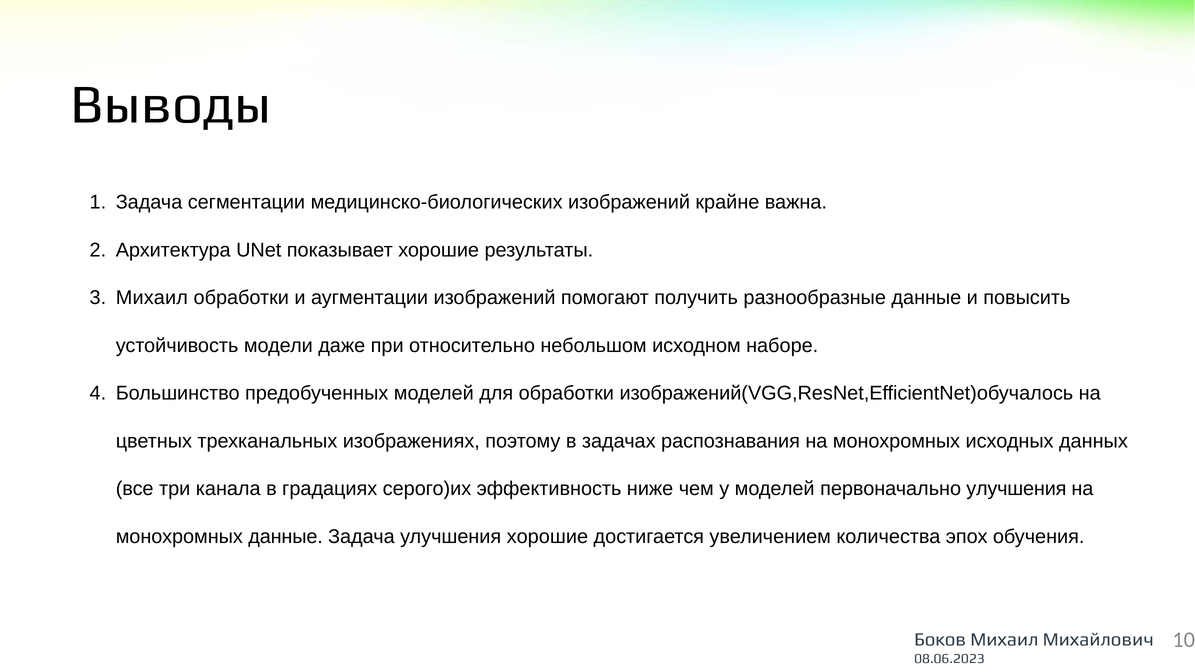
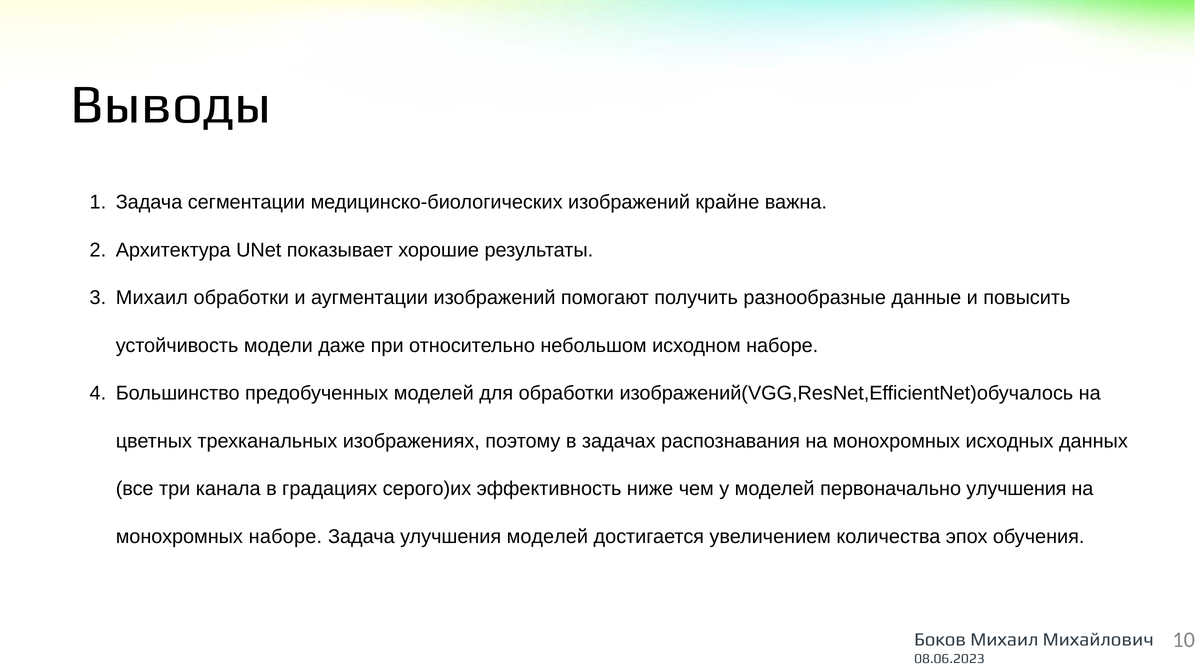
монохромных данные: данные -> наборе
улучшения хорошие: хорошие -> моделей
